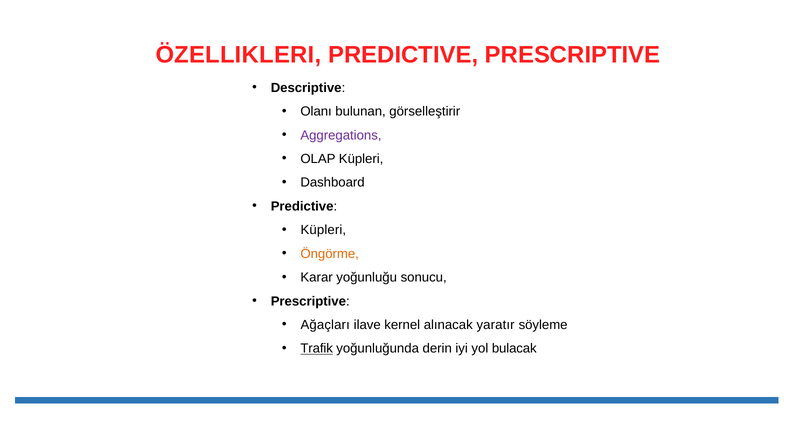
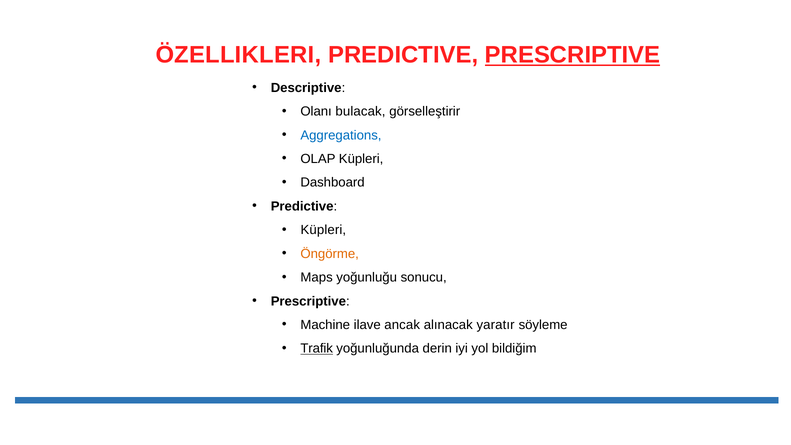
PRESCRIPTIVE at (573, 55) underline: none -> present
bulunan: bulunan -> bulacak
Aggregations colour: purple -> blue
Karar: Karar -> Maps
Ağaçları: Ağaçları -> Machine
kernel: kernel -> ancak
bulacak: bulacak -> bildiğim
